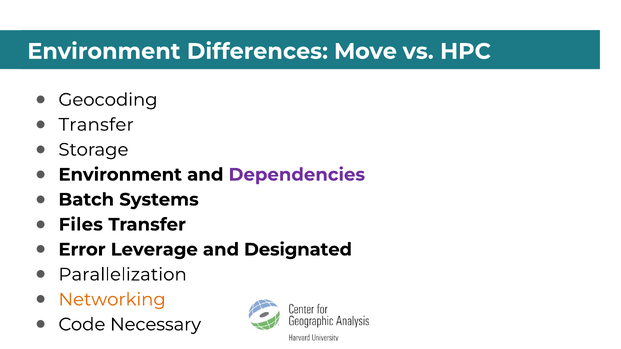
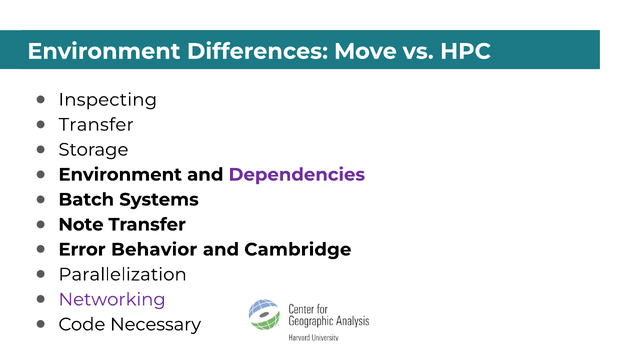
Geocoding: Geocoding -> Inspecting
Files: Files -> Note
Leverage: Leverage -> Behavior
Designated: Designated -> Cambridge
Networking colour: orange -> purple
